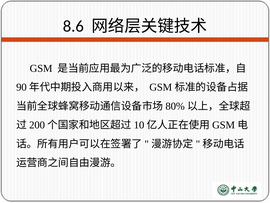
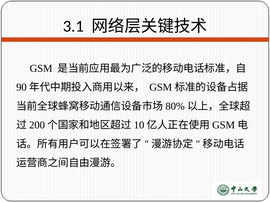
8.6: 8.6 -> 3.1
